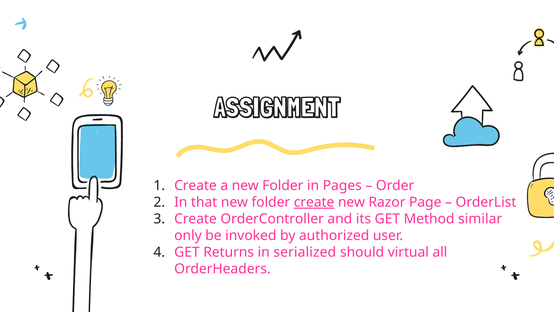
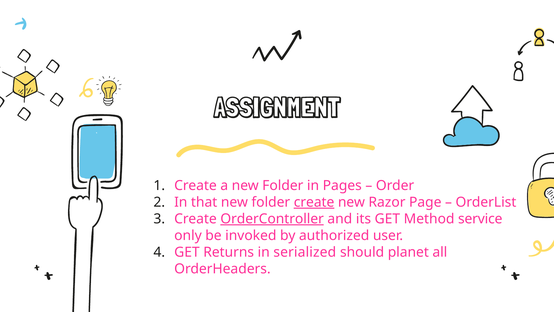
OrderController underline: none -> present
similar: similar -> service
virtual: virtual -> planet
